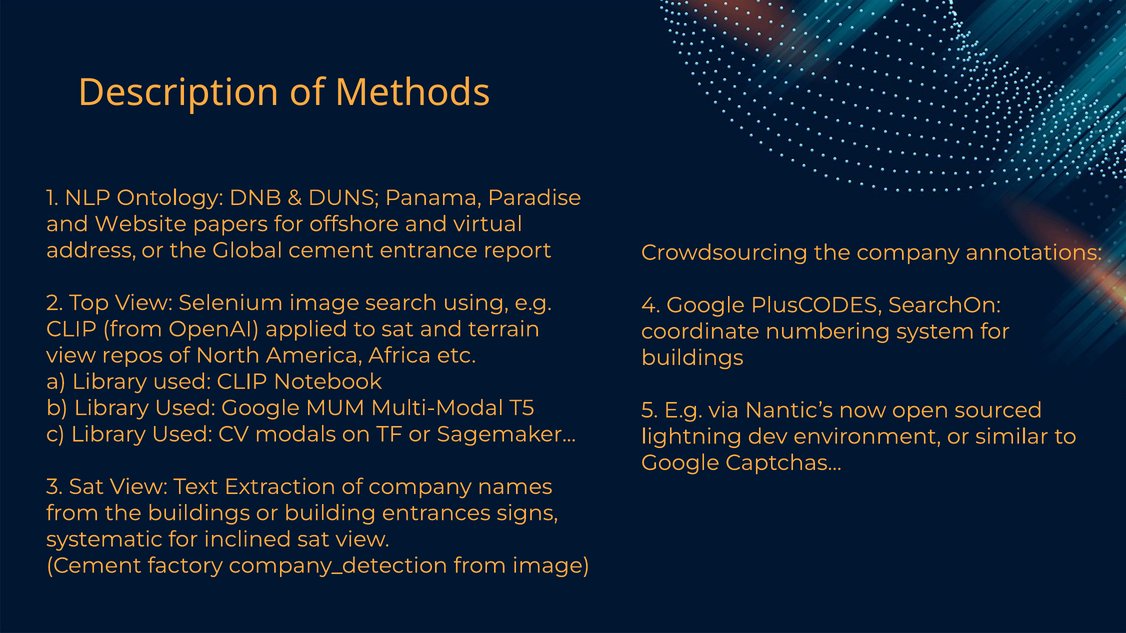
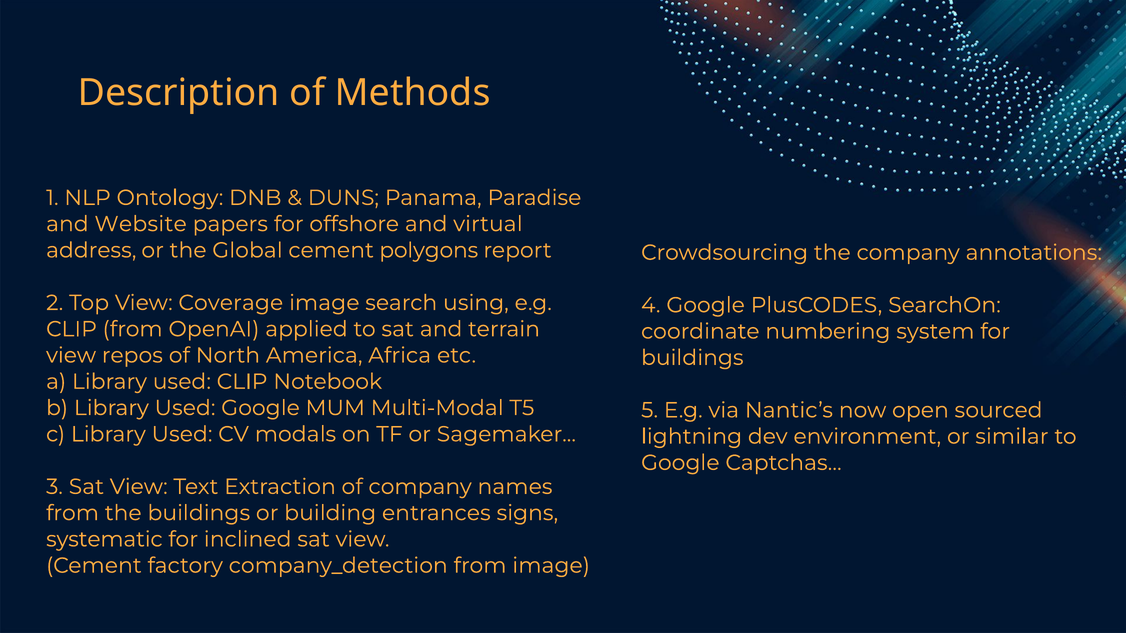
entrance: entrance -> polygons
Selenium: Selenium -> Coverage
